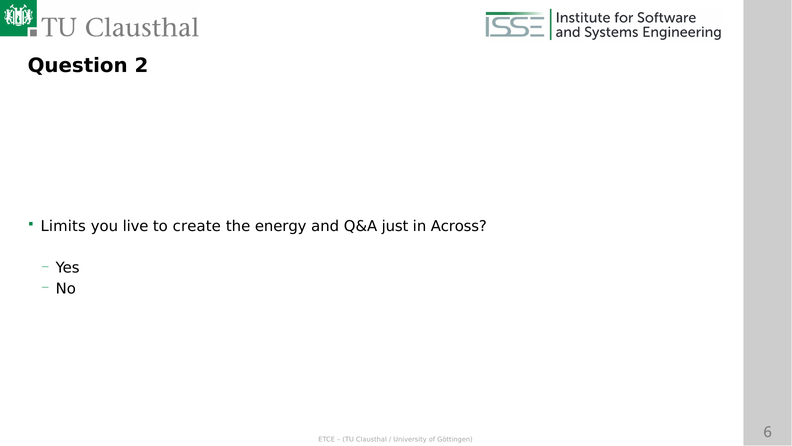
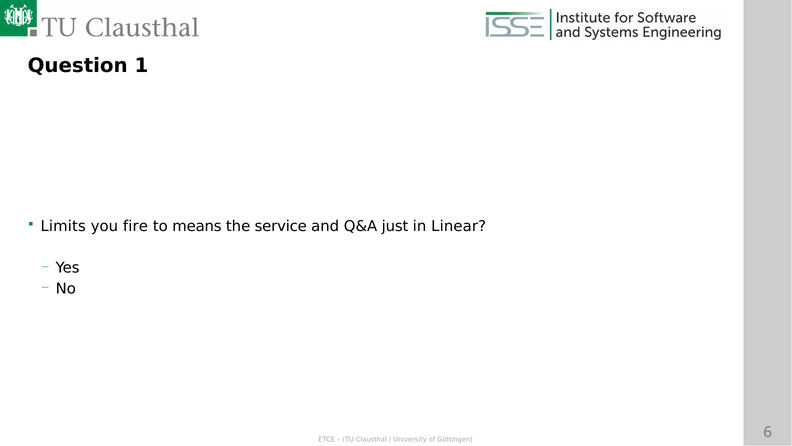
2: 2 -> 1
live: live -> fire
create: create -> means
energy: energy -> service
Across: Across -> Linear
